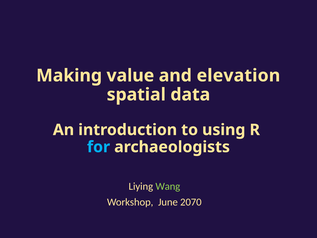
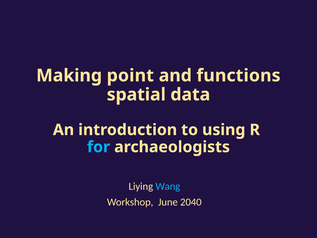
value: value -> point
elevation: elevation -> functions
Wang colour: light green -> light blue
2070: 2070 -> 2040
